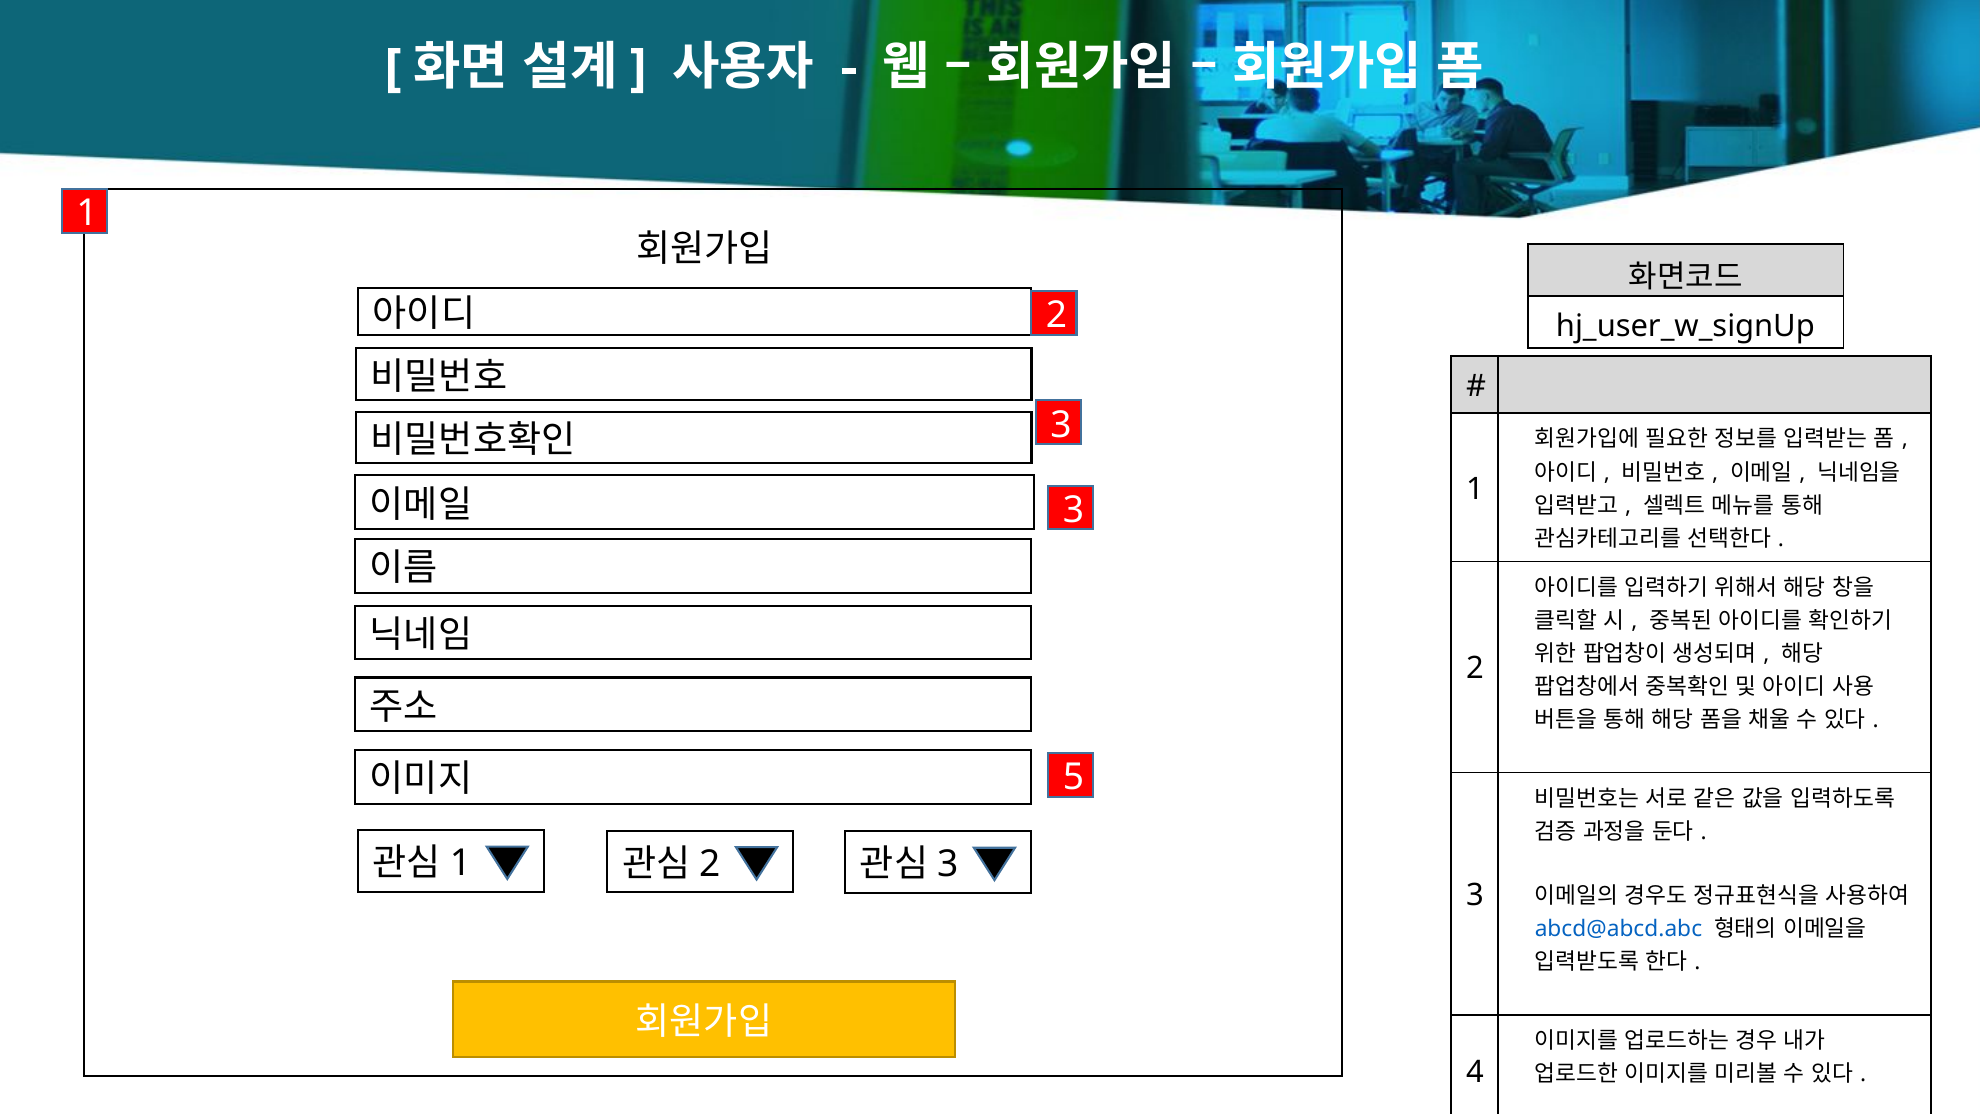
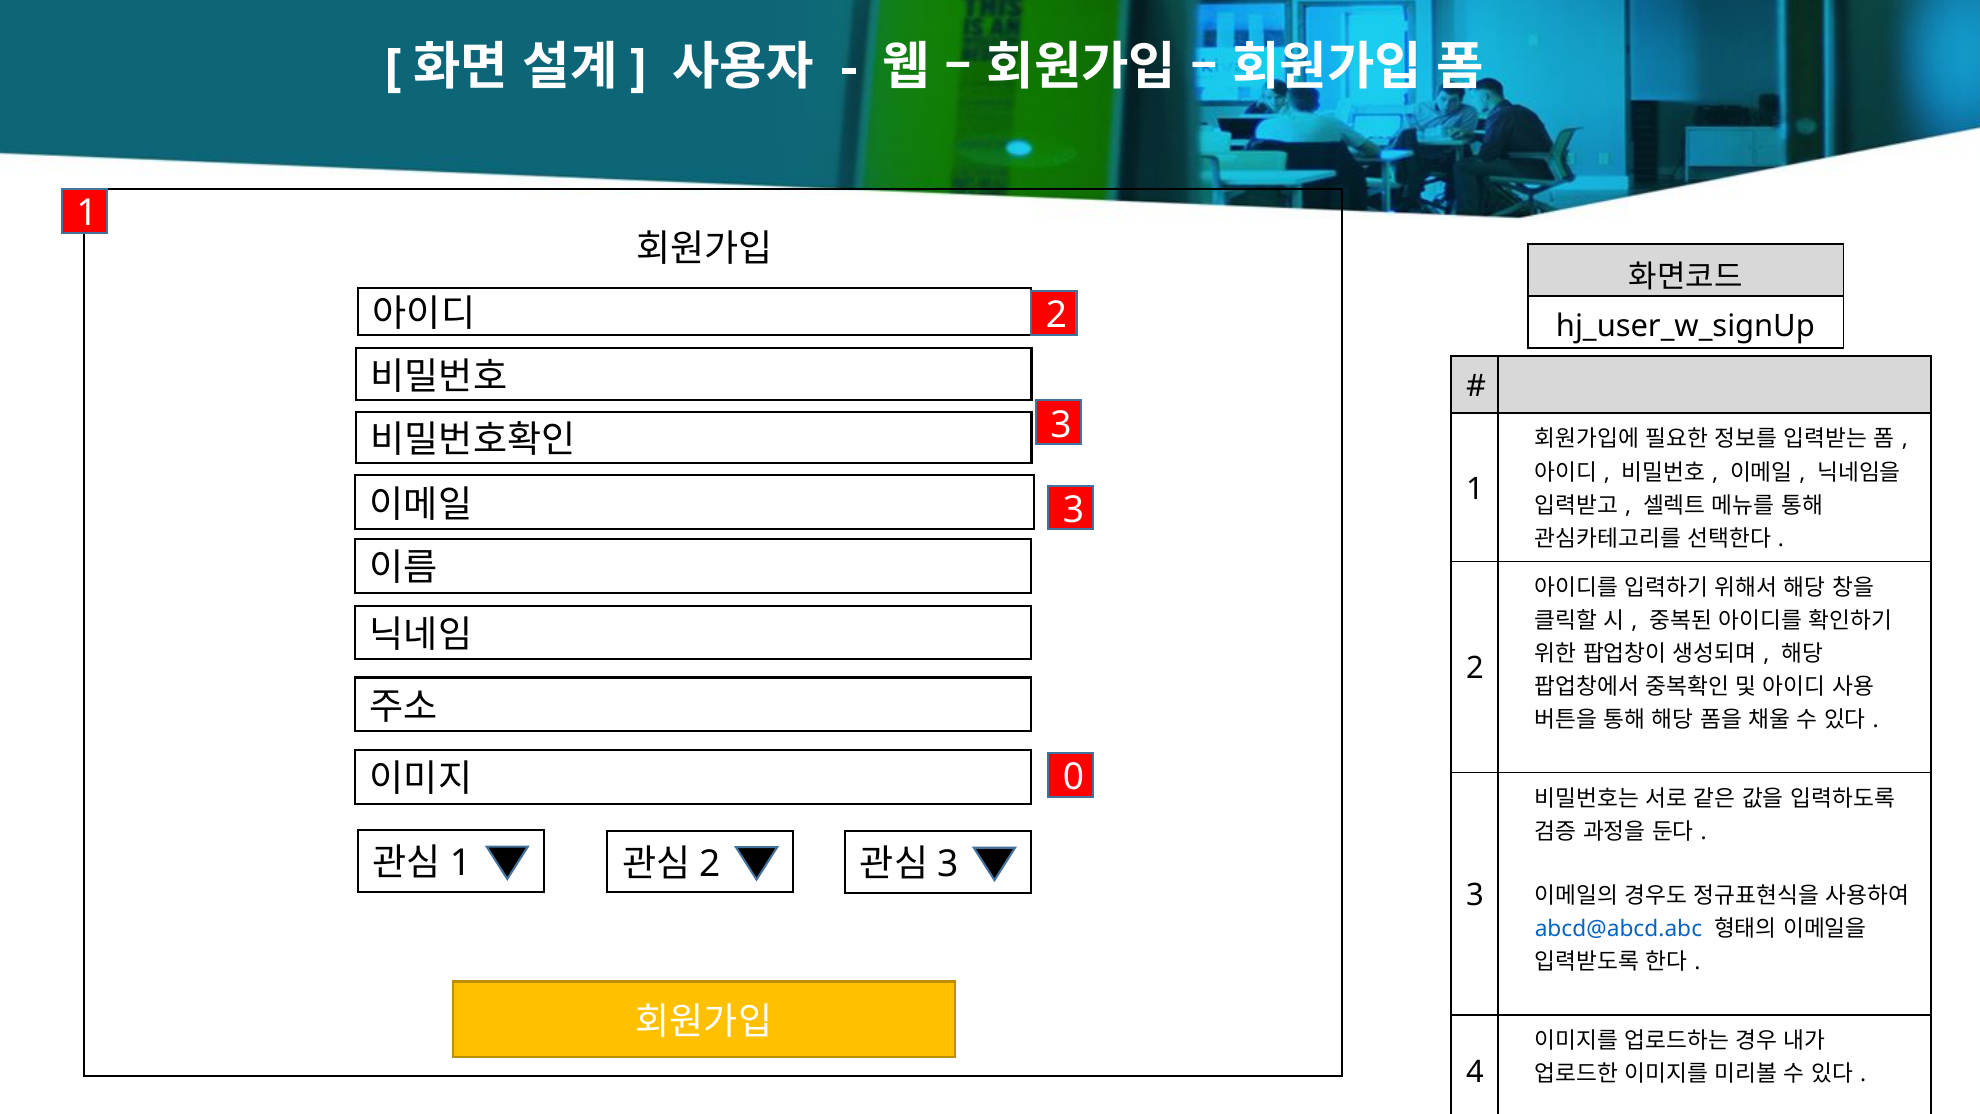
5: 5 -> 0
